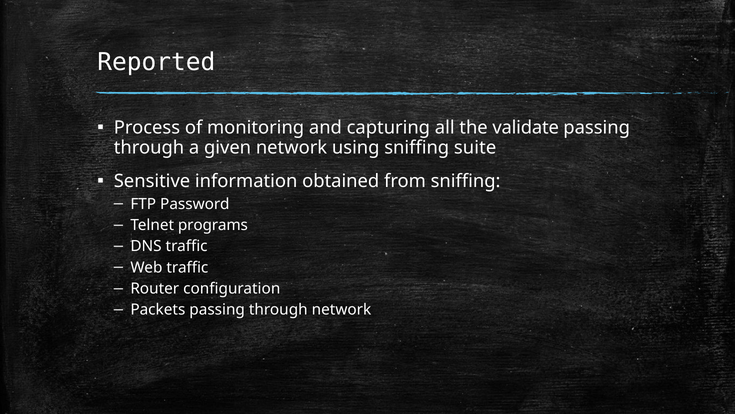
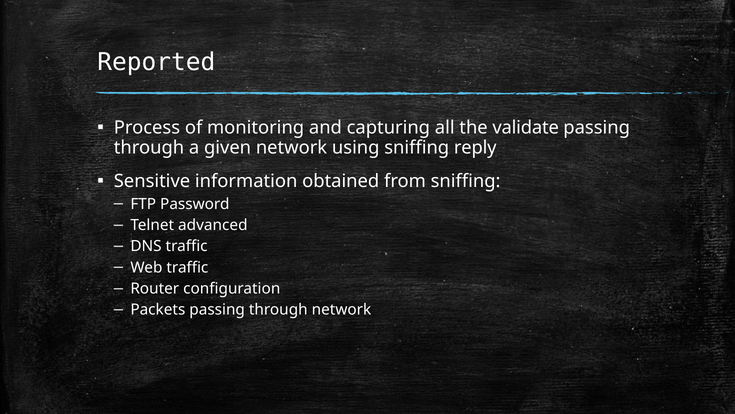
suite: suite -> reply
programs: programs -> advanced
